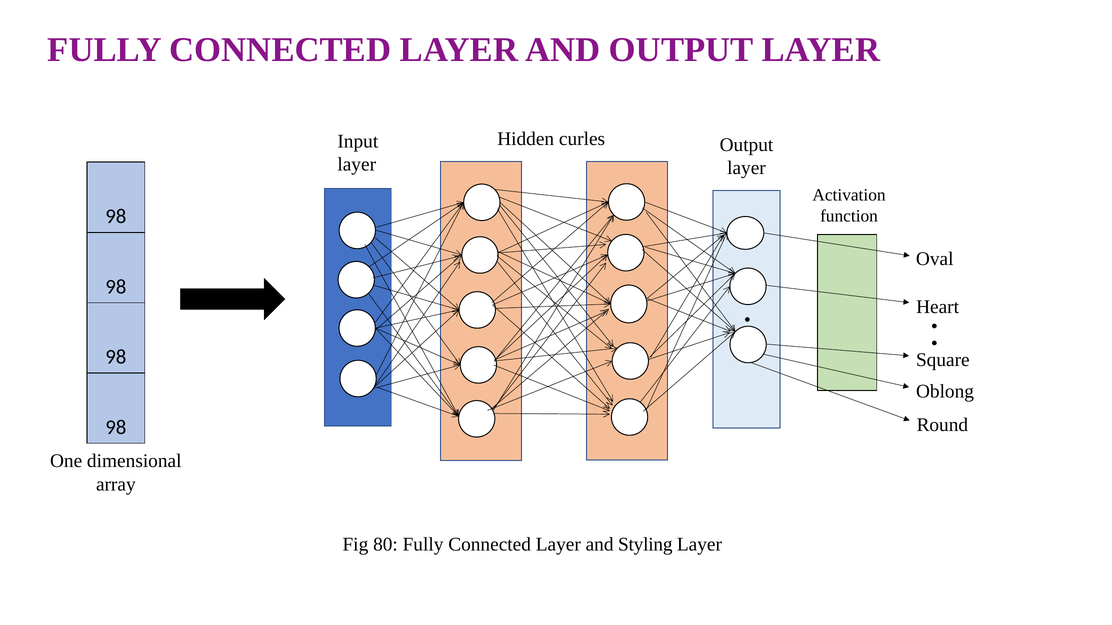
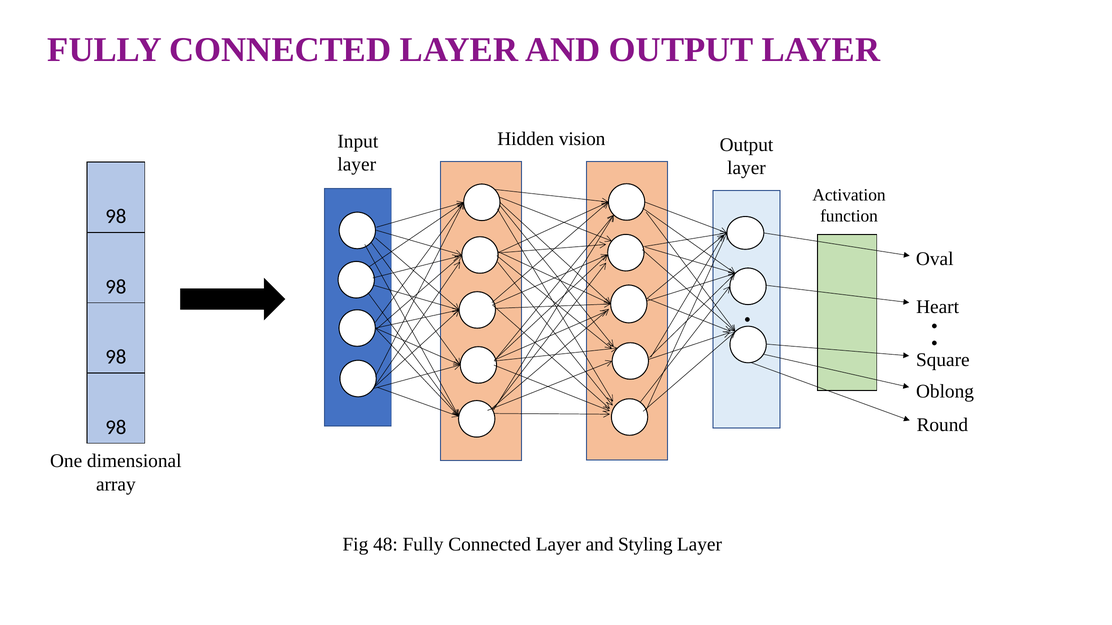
curles: curles -> vision
80: 80 -> 48
